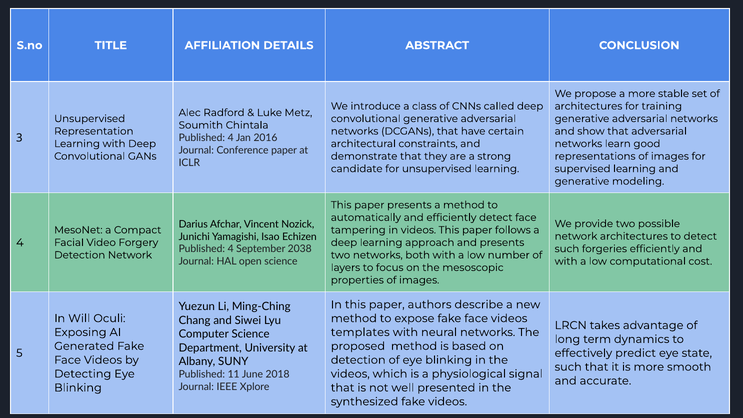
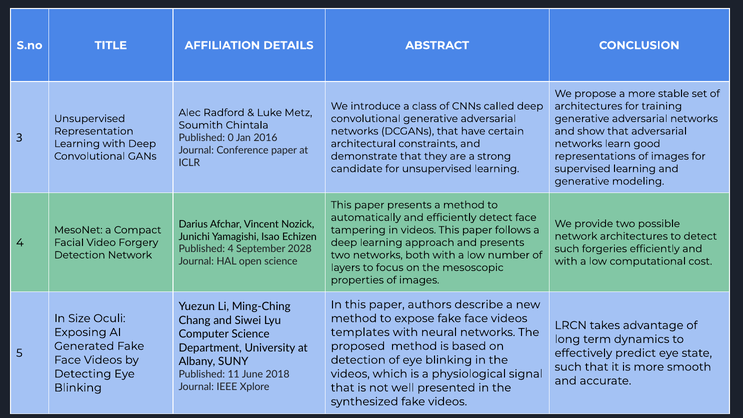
4 at (231, 138): 4 -> 0
2038: 2038 -> 2028
Will: Will -> Size
